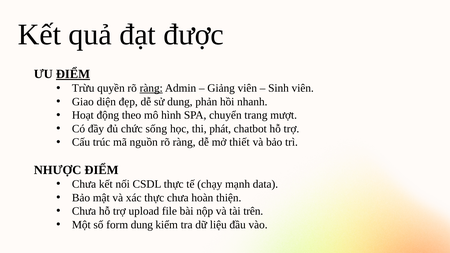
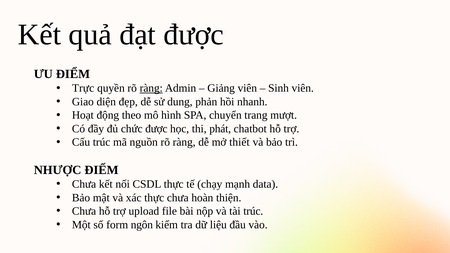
ĐIỂM at (73, 74) underline: present -> none
Trừu: Trừu -> Trực
chức sống: sống -> được
tài trên: trên -> trúc
form dung: dung -> ngôn
